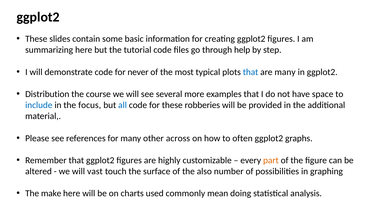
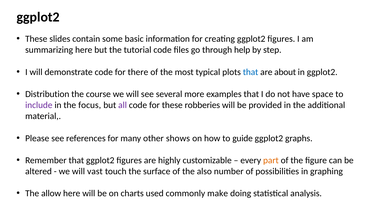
never: never -> there
are many: many -> about
include colour: blue -> purple
all colour: blue -> purple
across: across -> shows
often: often -> guide
make: make -> allow
mean: mean -> make
